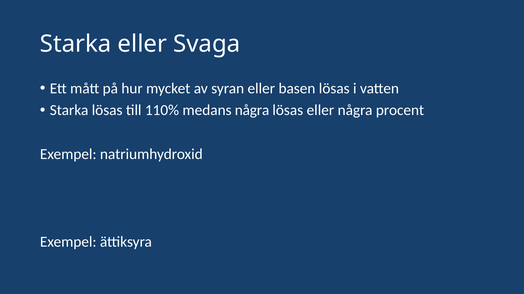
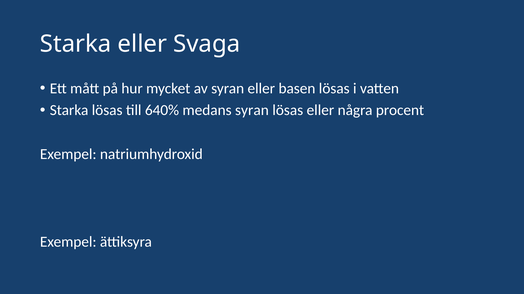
110%: 110% -> 640%
medans några: några -> syran
